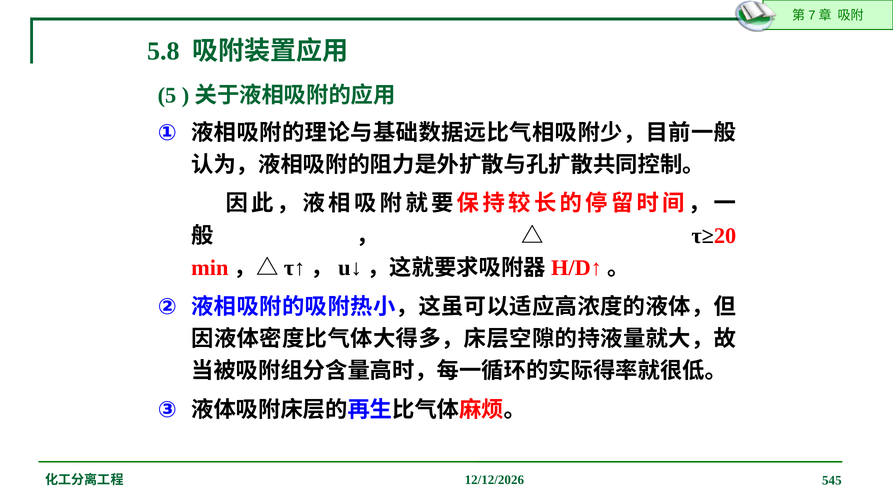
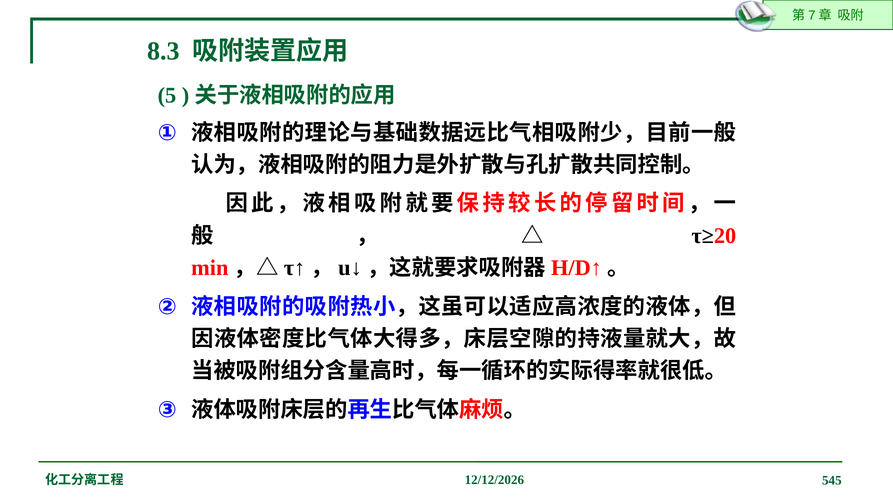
5.8: 5.8 -> 8.3
